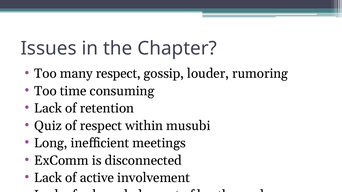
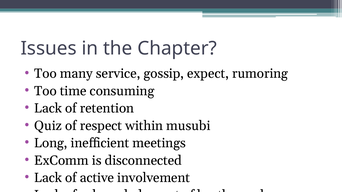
many respect: respect -> service
louder: louder -> expect
